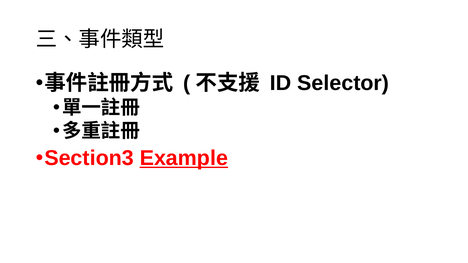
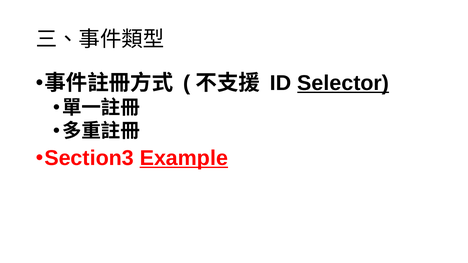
Selector underline: none -> present
